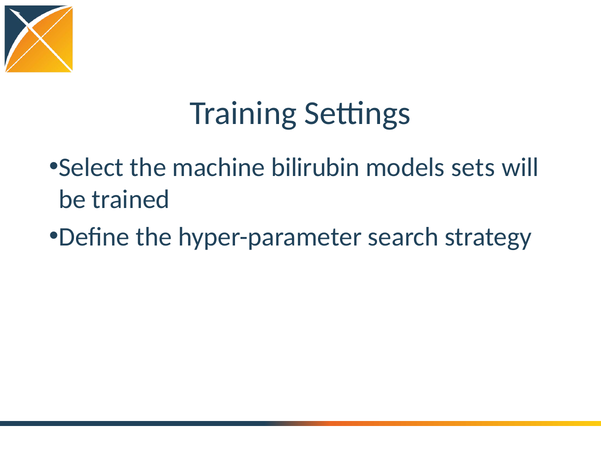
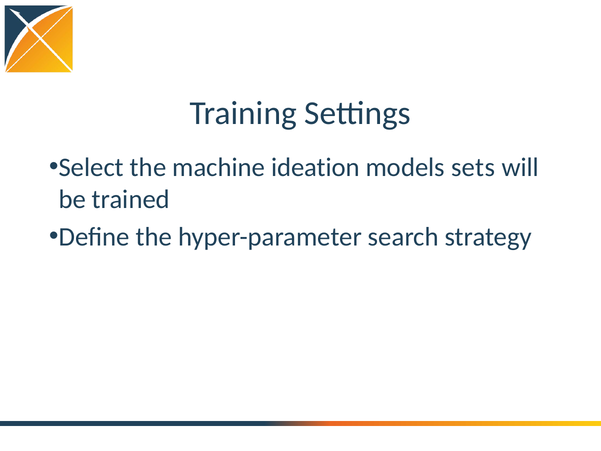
bilirubin: bilirubin -> ideation
